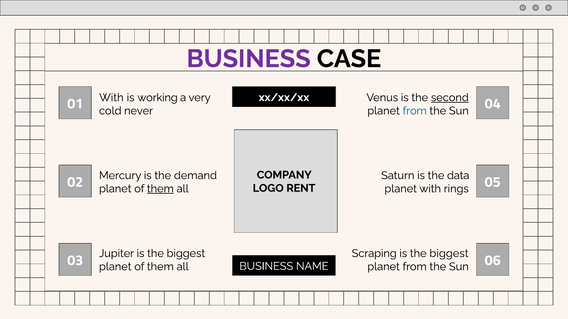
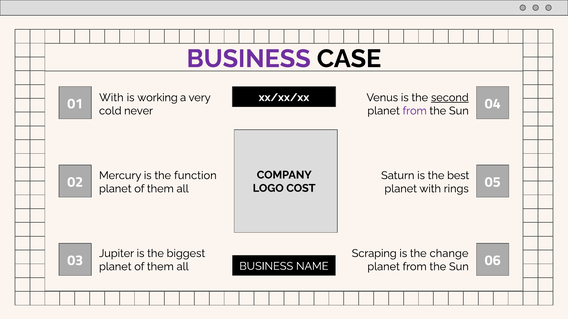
from at (415, 111) colour: blue -> purple
demand: demand -> function
data: data -> best
RENT: RENT -> COST
them at (160, 189) underline: present -> none
biggest at (449, 254): biggest -> change
